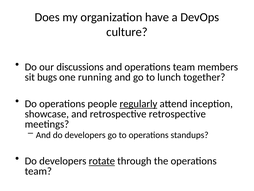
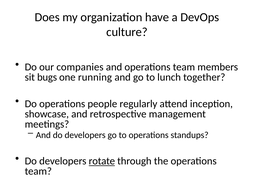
discussions: discussions -> companies
regularly underline: present -> none
retrospective retrospective: retrospective -> management
